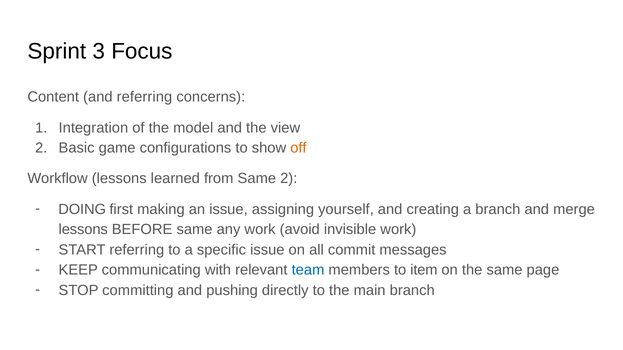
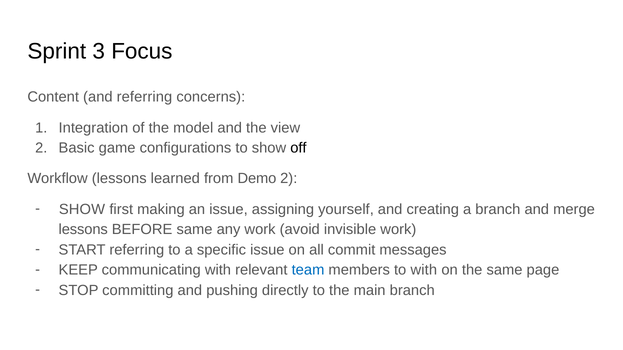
off colour: orange -> black
from Same: Same -> Demo
DOING at (82, 209): DOING -> SHOW
to item: item -> with
